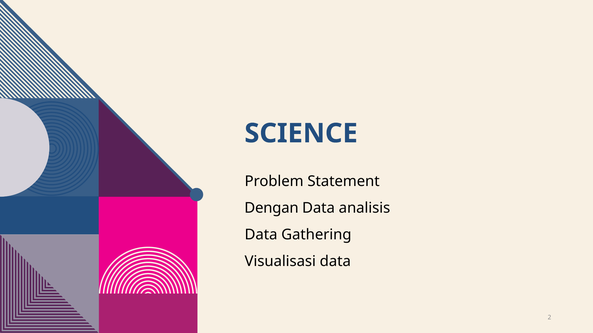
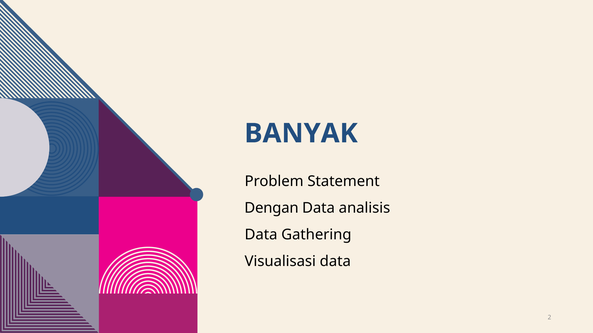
SCIENCE: SCIENCE -> BANYAK
